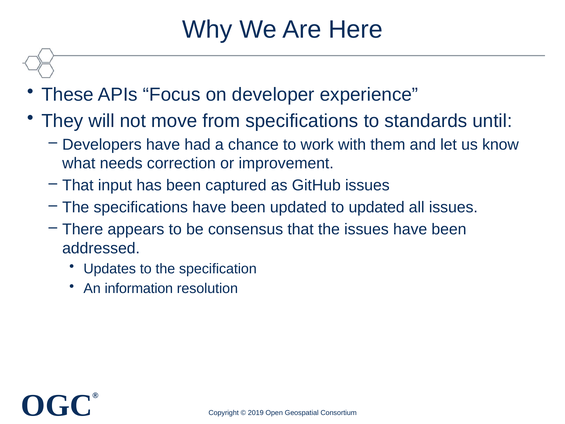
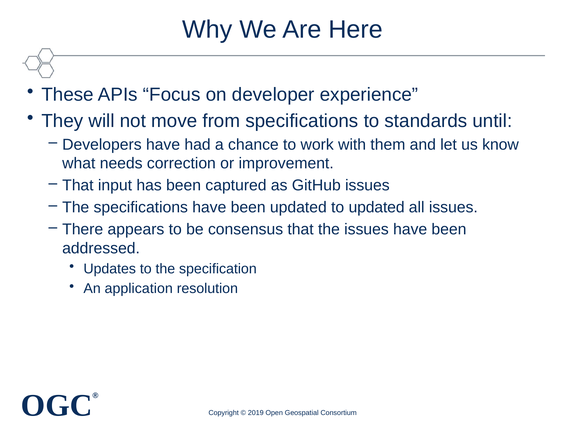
information: information -> application
